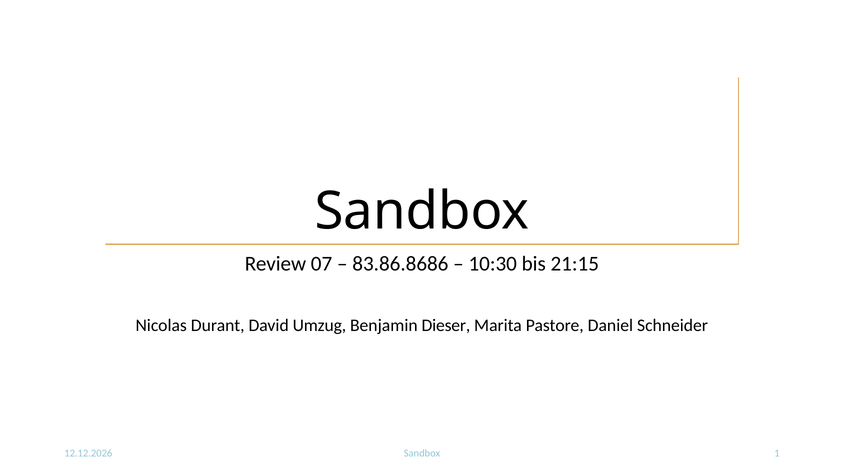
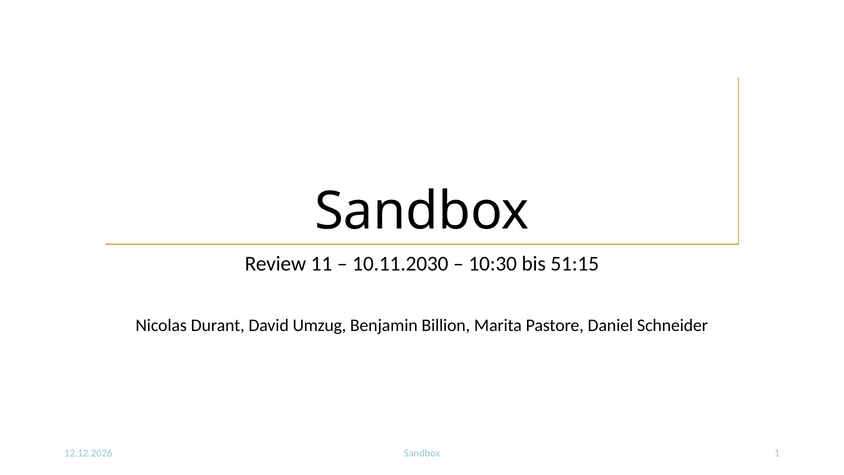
07: 07 -> 11
83.86.8686: 83.86.8686 -> 10.11.2030
21:15: 21:15 -> 51:15
Dieser: Dieser -> Billion
